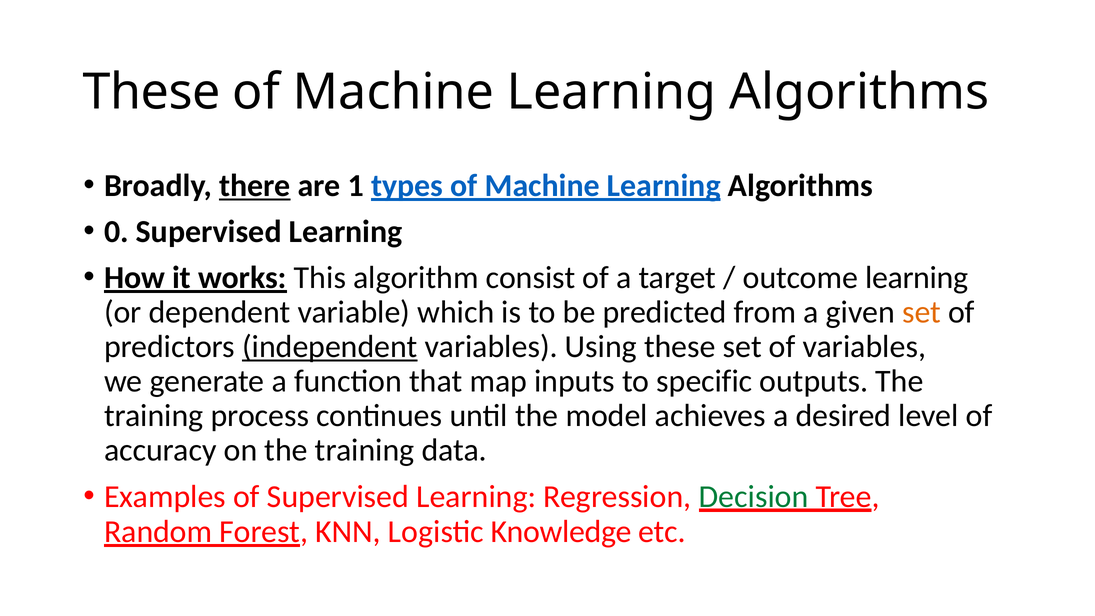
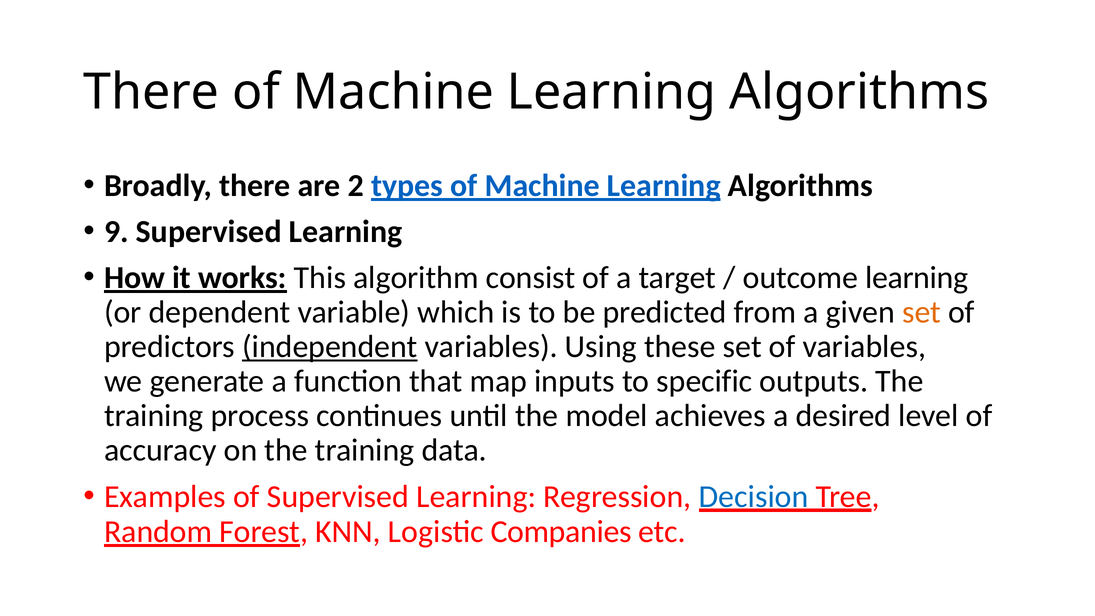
These at (152, 92): These -> There
there at (255, 186) underline: present -> none
1: 1 -> 2
0: 0 -> 9
Decision colour: green -> blue
Knowledge: Knowledge -> Companies
